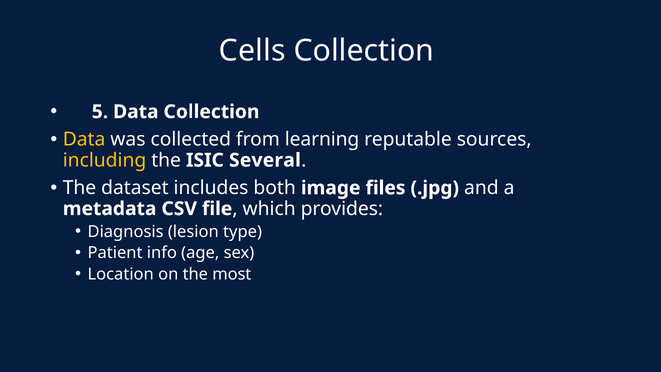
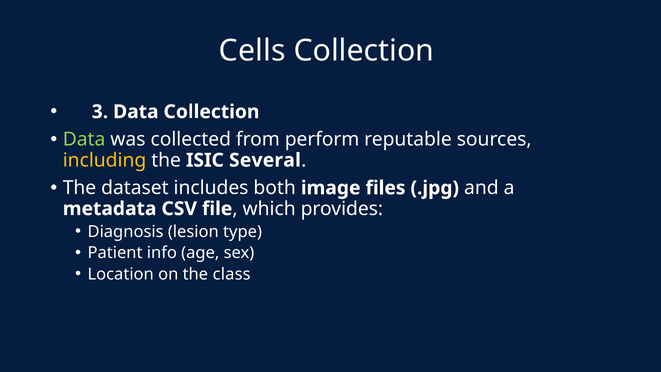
5: 5 -> 3
Data at (84, 139) colour: yellow -> light green
learning: learning -> perform
most: most -> class
